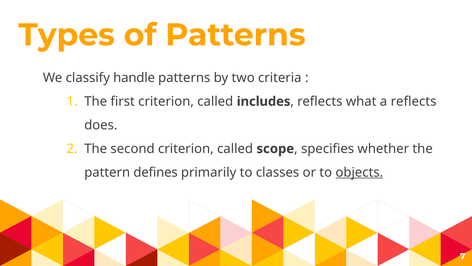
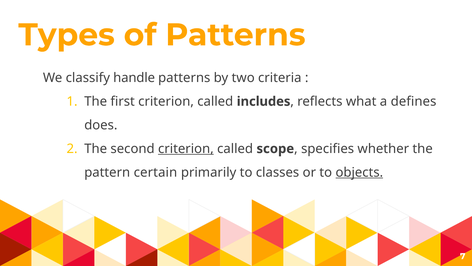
a reflects: reflects -> defines
criterion at (186, 148) underline: none -> present
defines: defines -> certain
